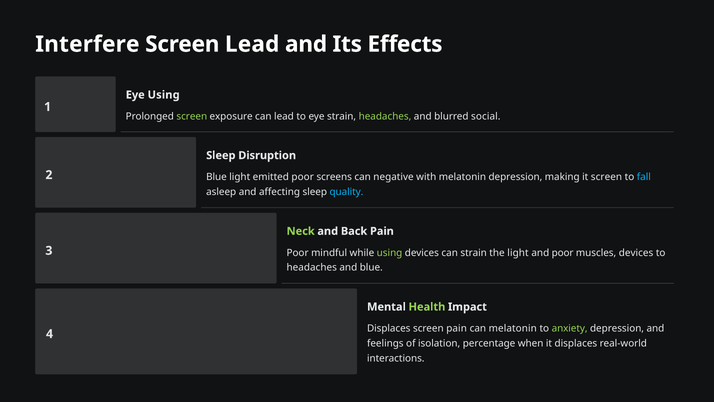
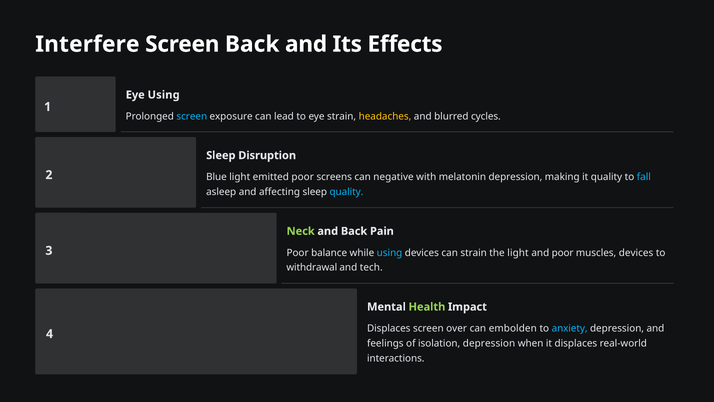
Screen Lead: Lead -> Back
screen at (192, 116) colour: light green -> light blue
headaches at (385, 116) colour: light green -> yellow
social: social -> cycles
it screen: screen -> quality
mindful: mindful -> balance
using at (390, 253) colour: light green -> light blue
headaches at (312, 267): headaches -> withdrawal
and blue: blue -> tech
screen pain: pain -> over
can melatonin: melatonin -> embolden
anxiety colour: light green -> light blue
isolation percentage: percentage -> depression
